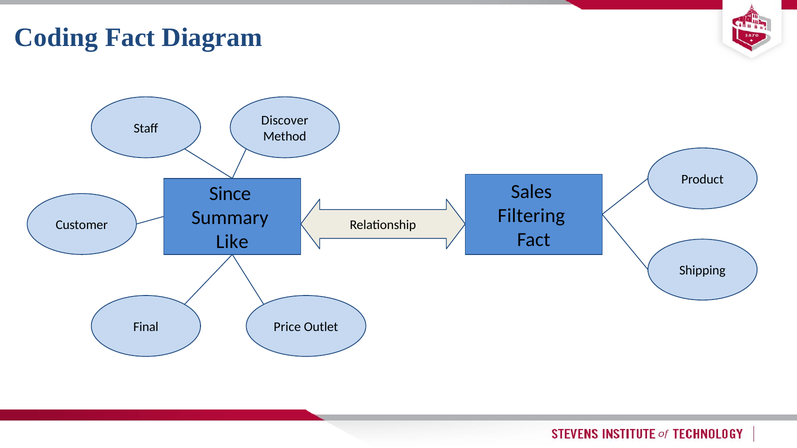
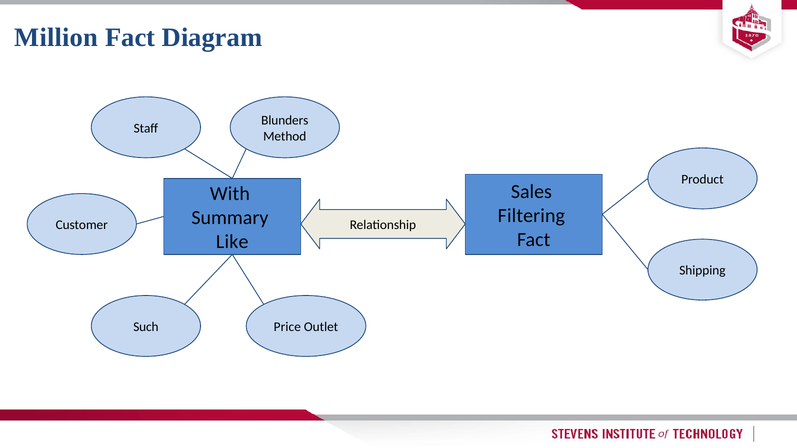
Coding: Coding -> Million
Discover: Discover -> Blunders
Since: Since -> With
Final: Final -> Such
